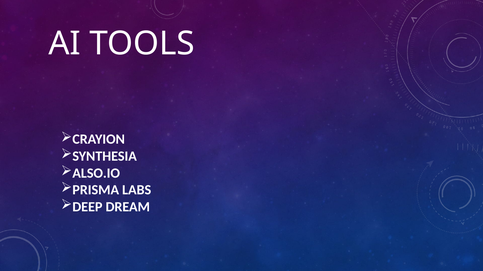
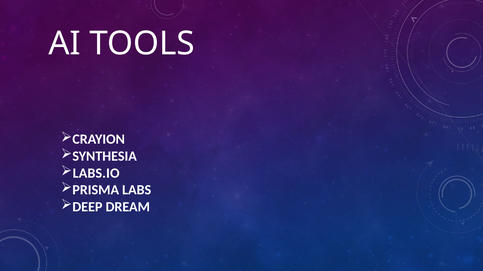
ALSO.IO: ALSO.IO -> LABS.IO
